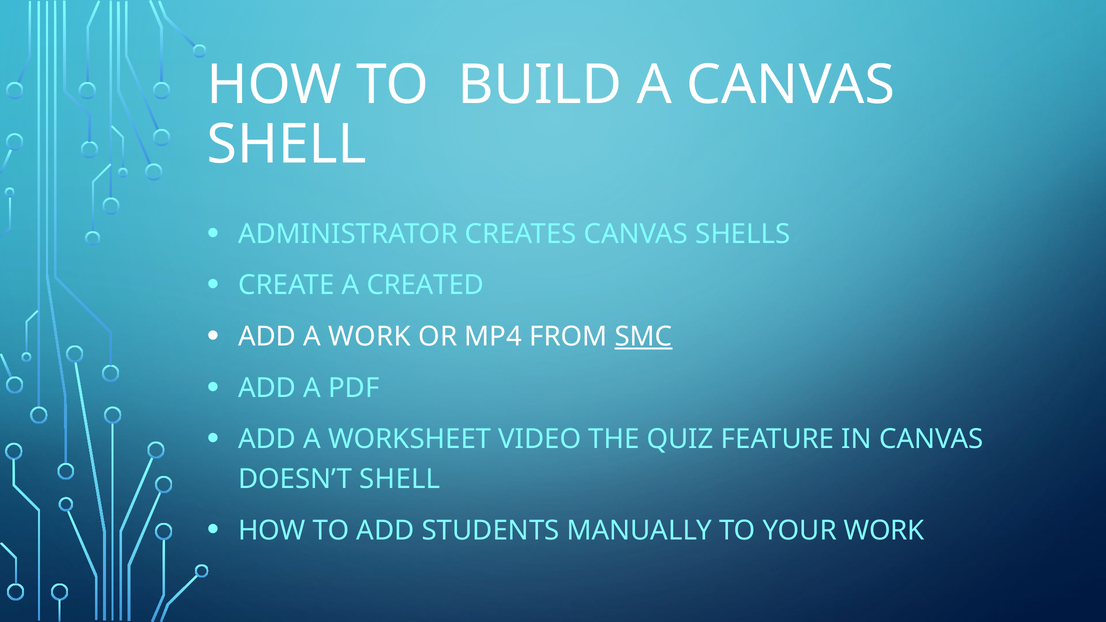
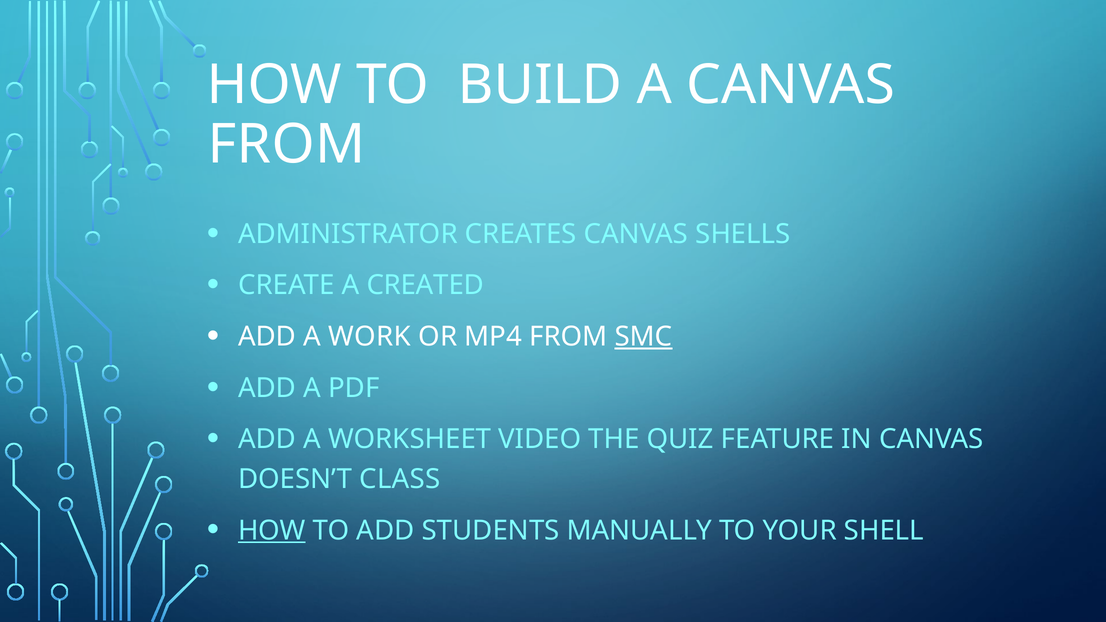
SHELL at (287, 145): SHELL -> FROM
DOESN’T SHELL: SHELL -> CLASS
HOW at (272, 531) underline: none -> present
YOUR WORK: WORK -> SHELL
